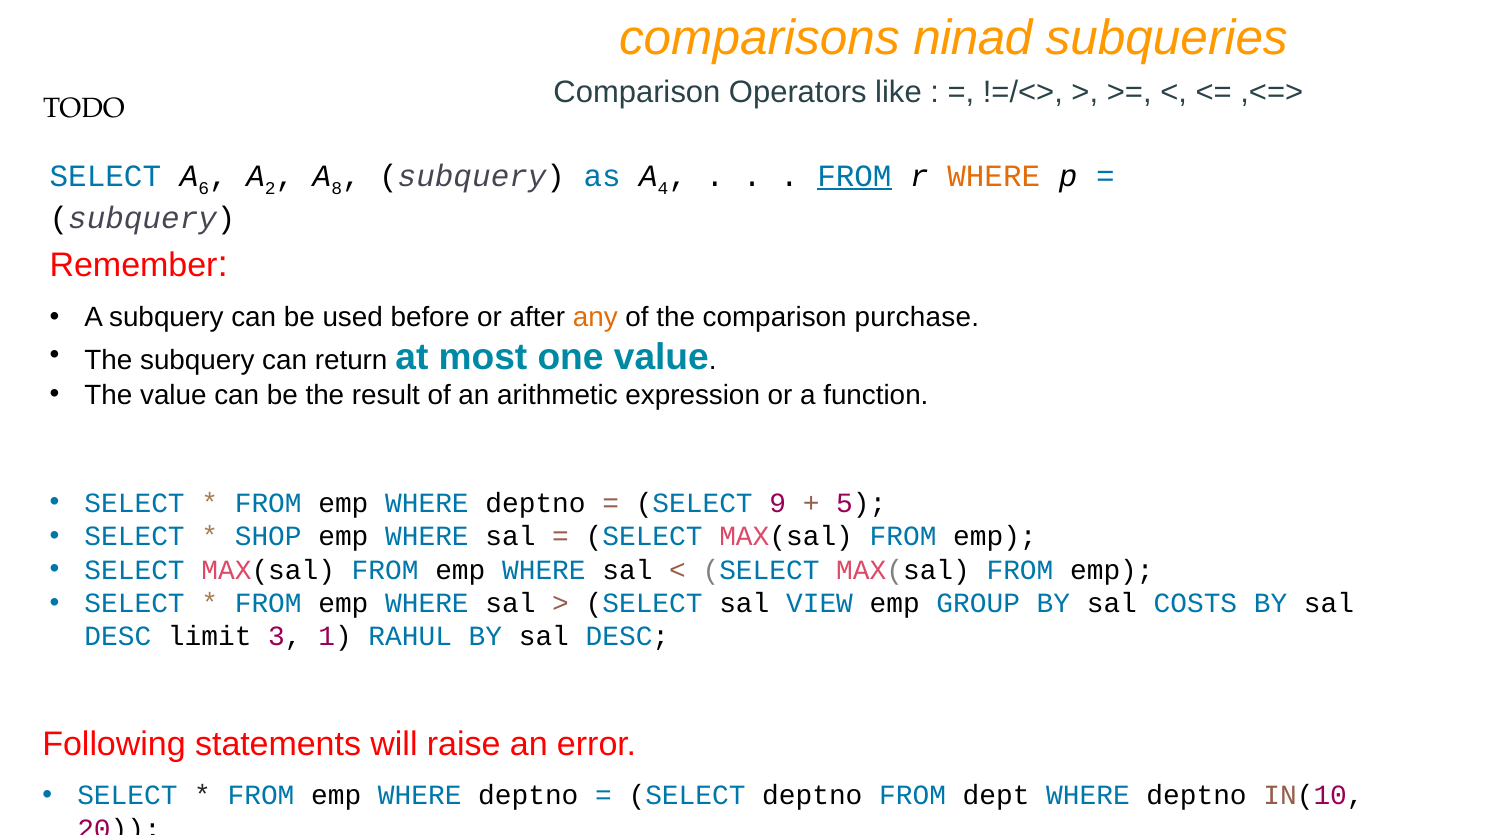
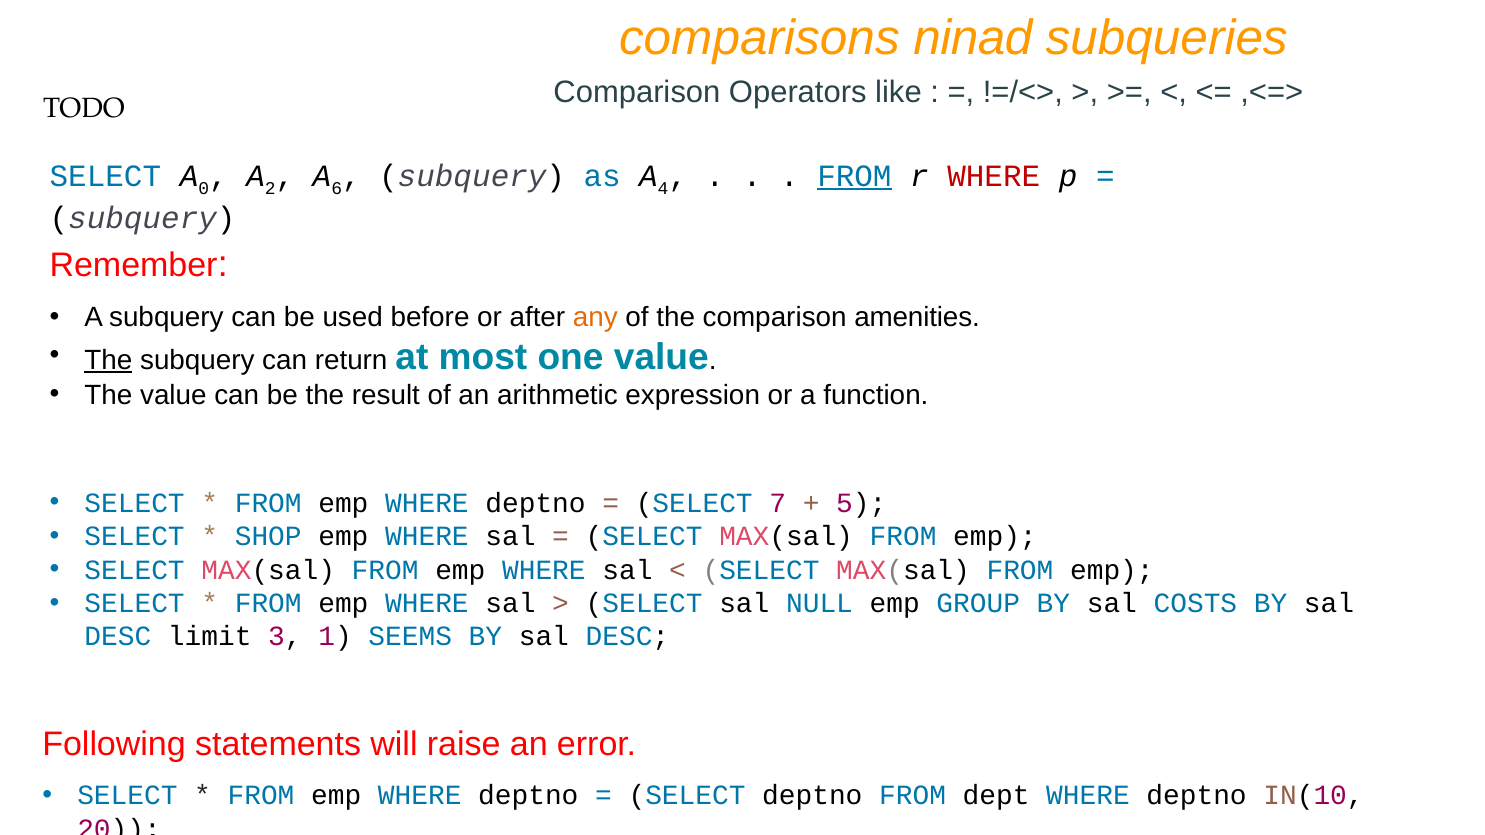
6: 6 -> 0
8: 8 -> 6
WHERE at (994, 176) colour: orange -> red
purchase: purchase -> amenities
The at (108, 360) underline: none -> present
9: 9 -> 7
VIEW: VIEW -> NULL
RAHUL: RAHUL -> SEEMS
